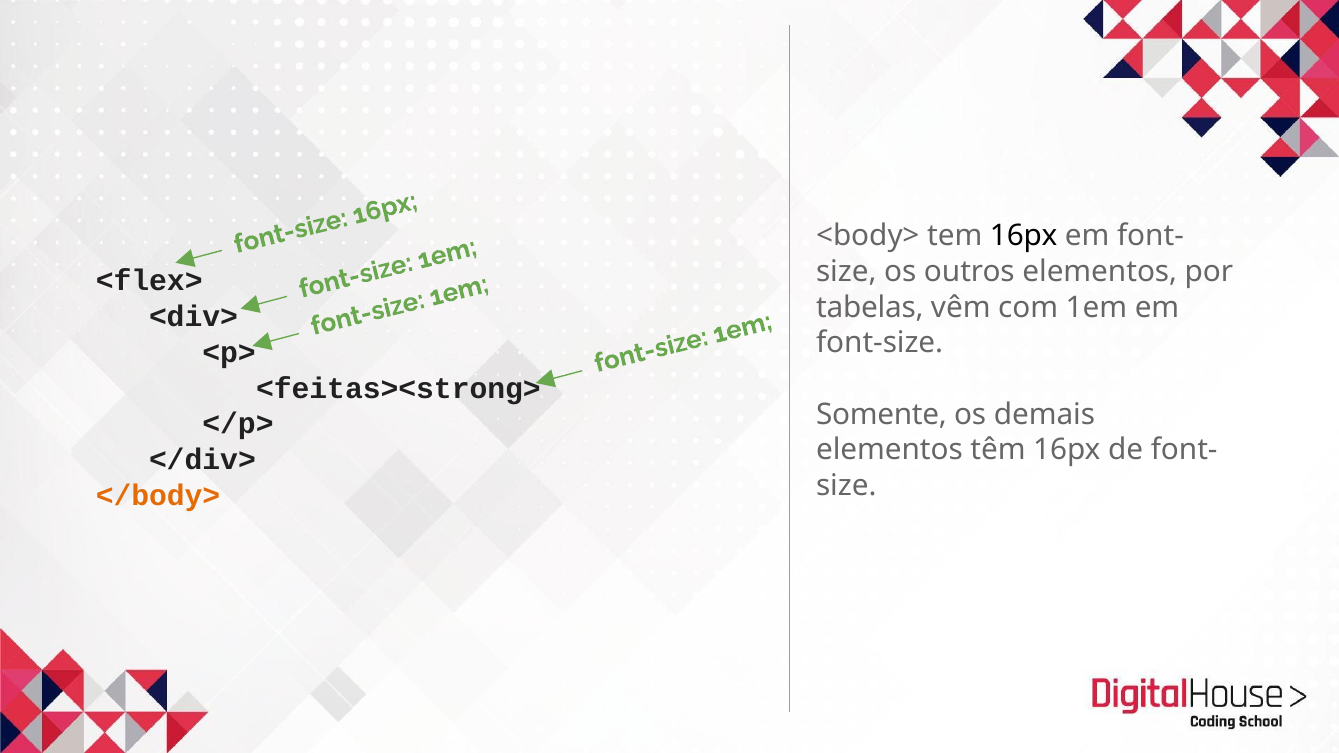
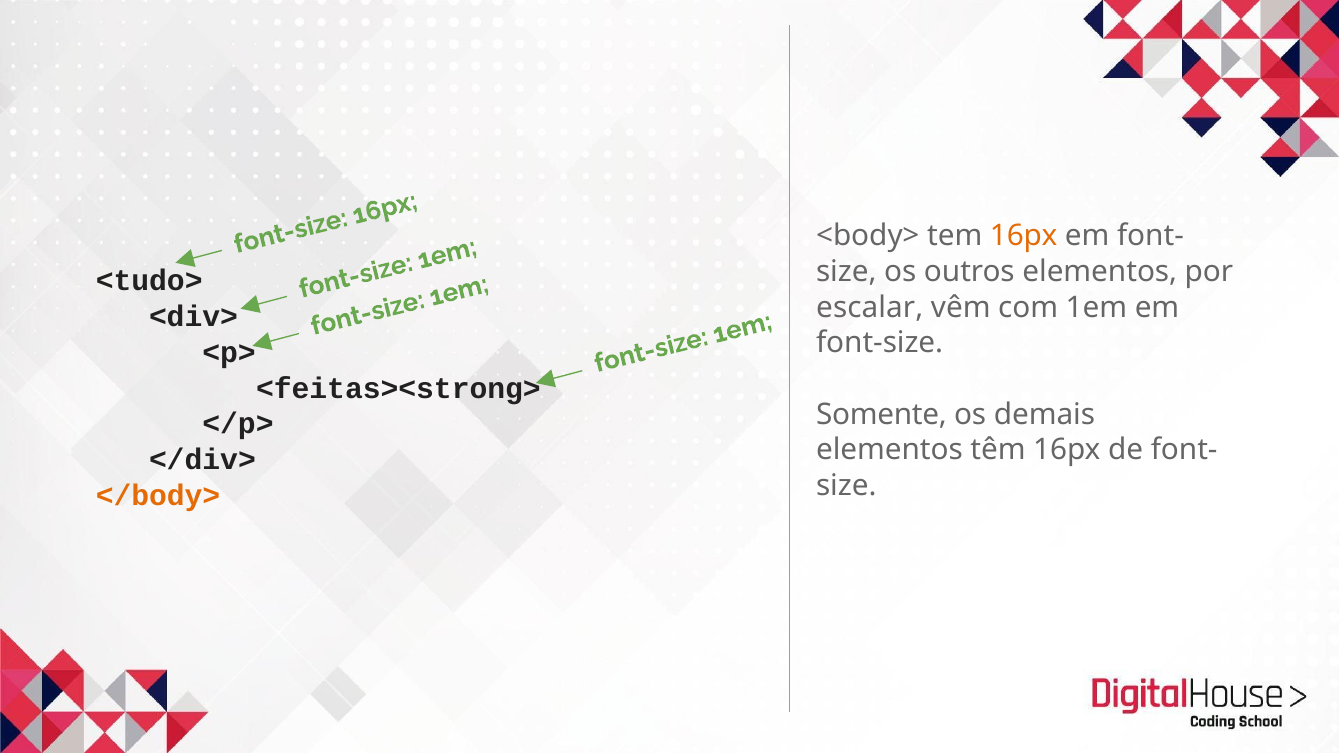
16px at (1024, 236) colour: black -> orange
<flex>: <flex> -> <tudo>
tabelas: tabelas -> escalar
